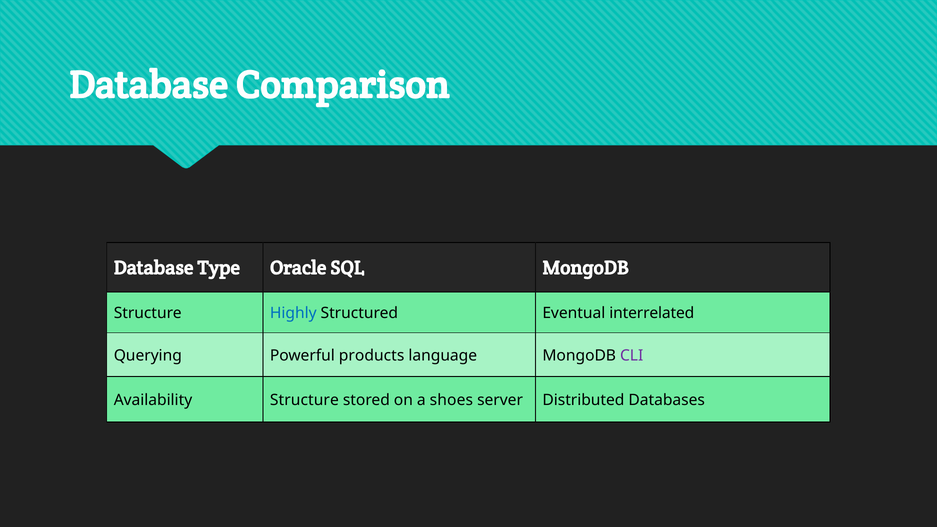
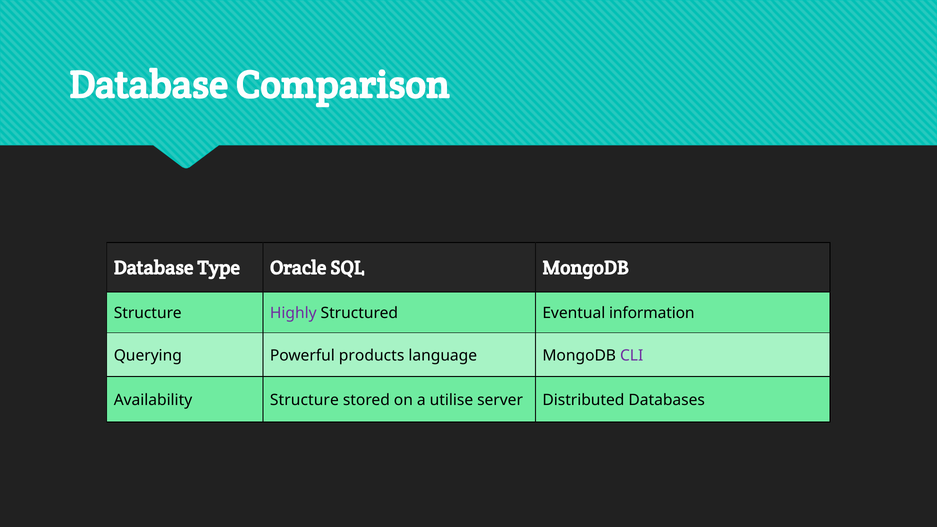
Highly colour: blue -> purple
interrelated: interrelated -> information
shoes: shoes -> utilise
